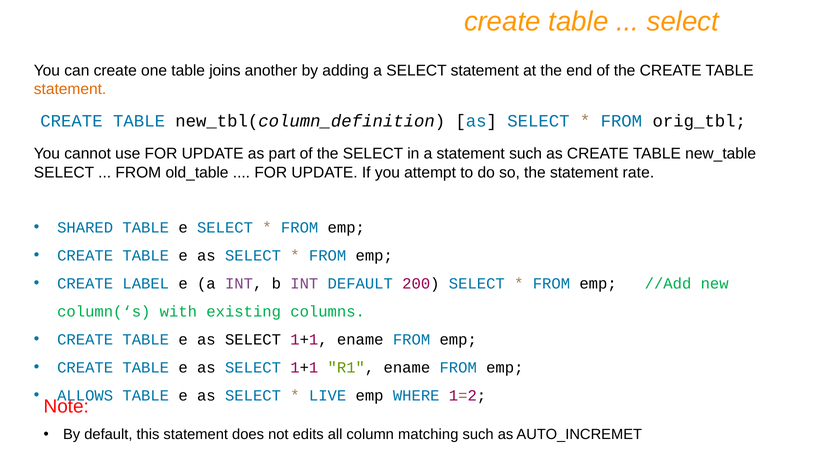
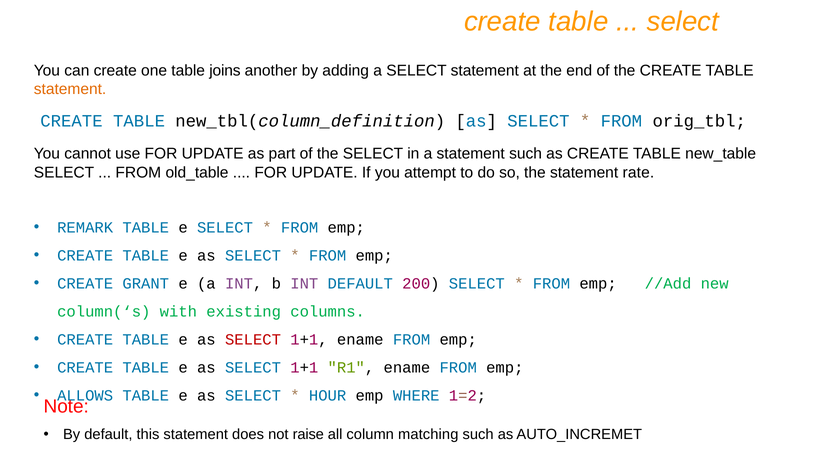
SHARED: SHARED -> REMARK
LABEL: LABEL -> GRANT
SELECT at (253, 339) colour: black -> red
LIVE: LIVE -> HOUR
edits: edits -> raise
